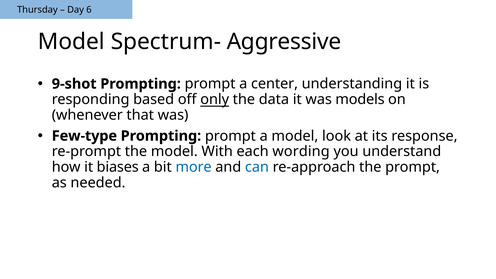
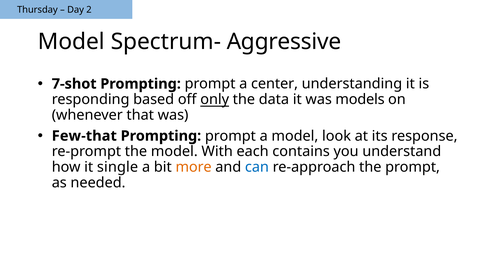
6: 6 -> 2
9-shot: 9-shot -> 7-shot
Few-type: Few-type -> Few-that
wording: wording -> contains
biases: biases -> single
more colour: blue -> orange
